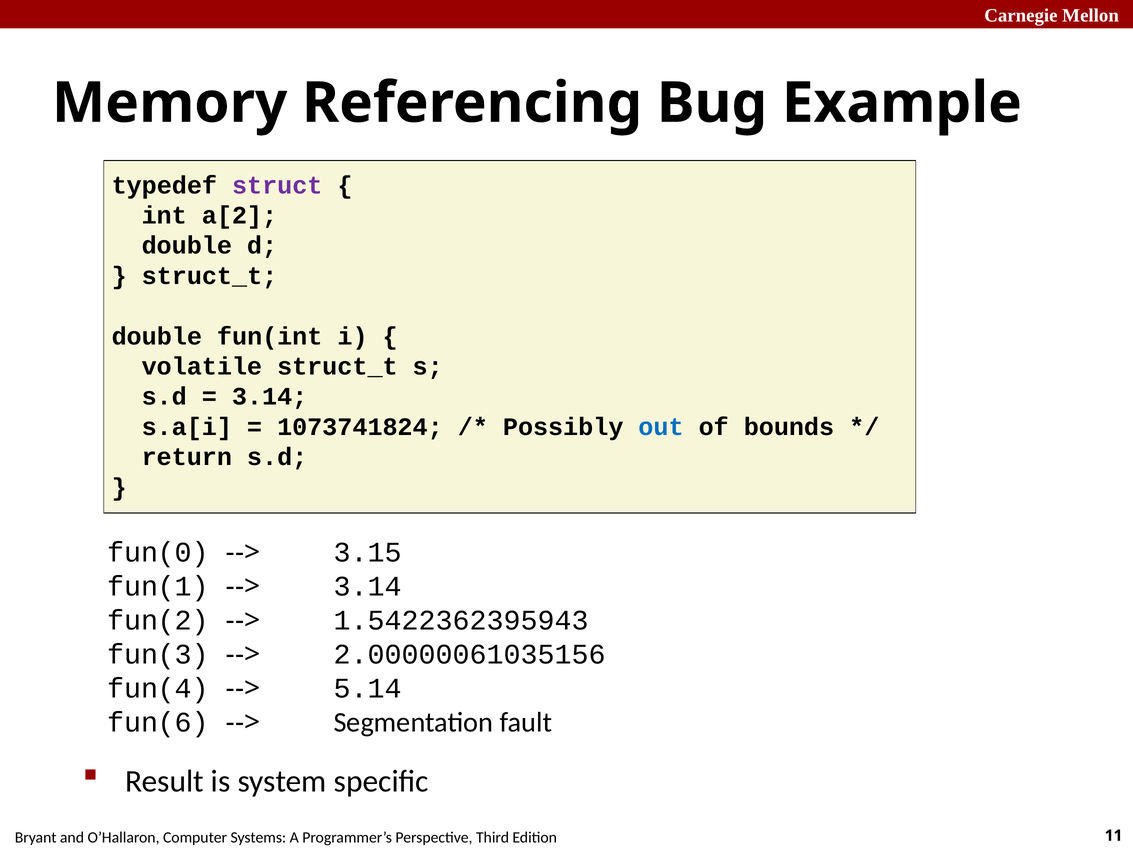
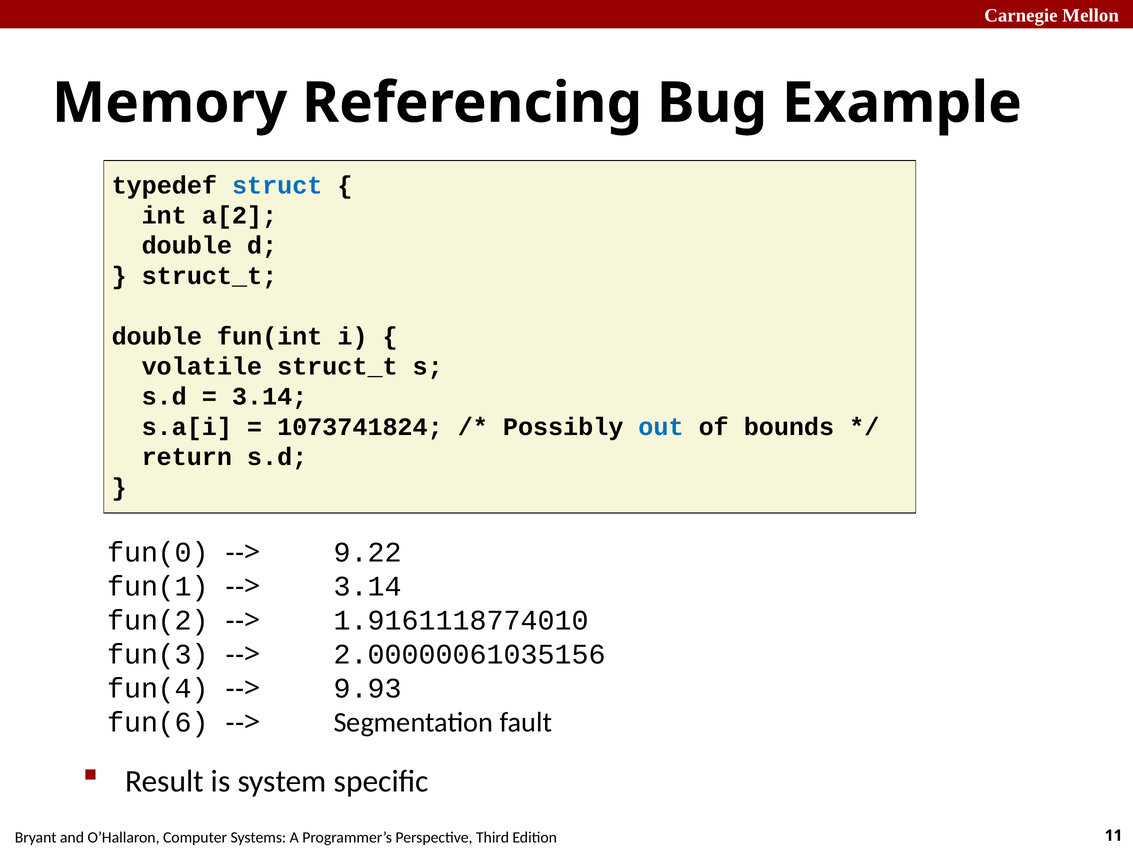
struct colour: purple -> blue
3.15: 3.15 -> 9.22
1.5422362395943: 1.5422362395943 -> 1.9161118774010
5.14: 5.14 -> 9.93
